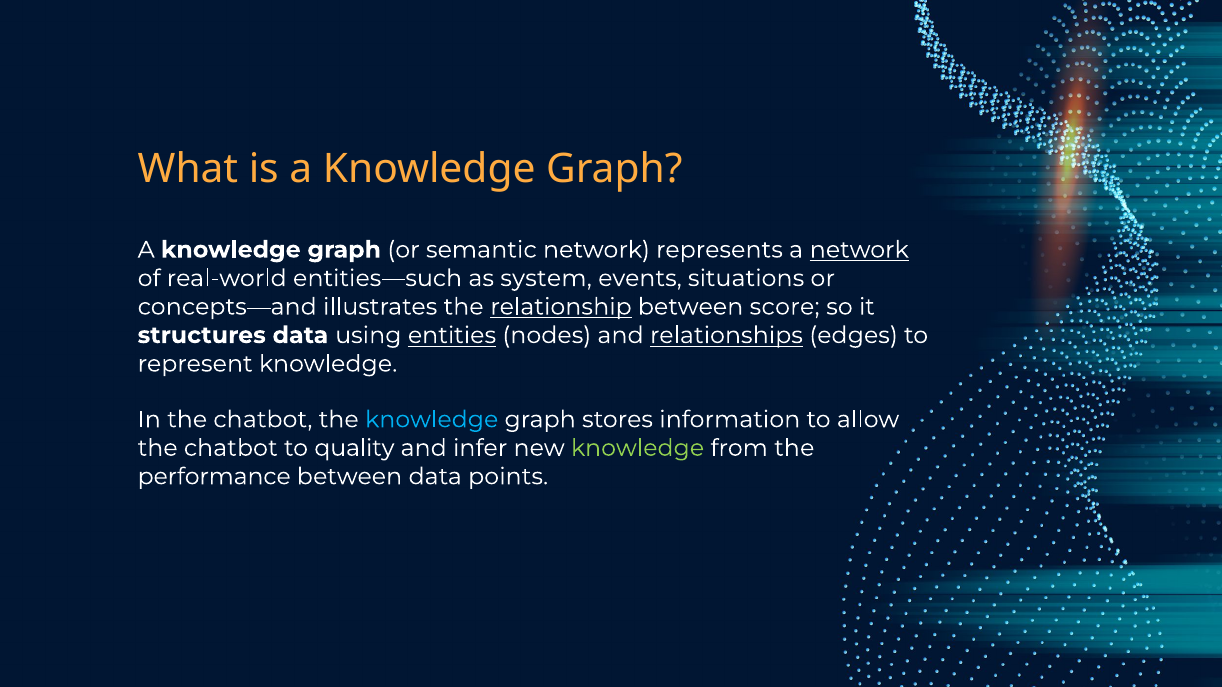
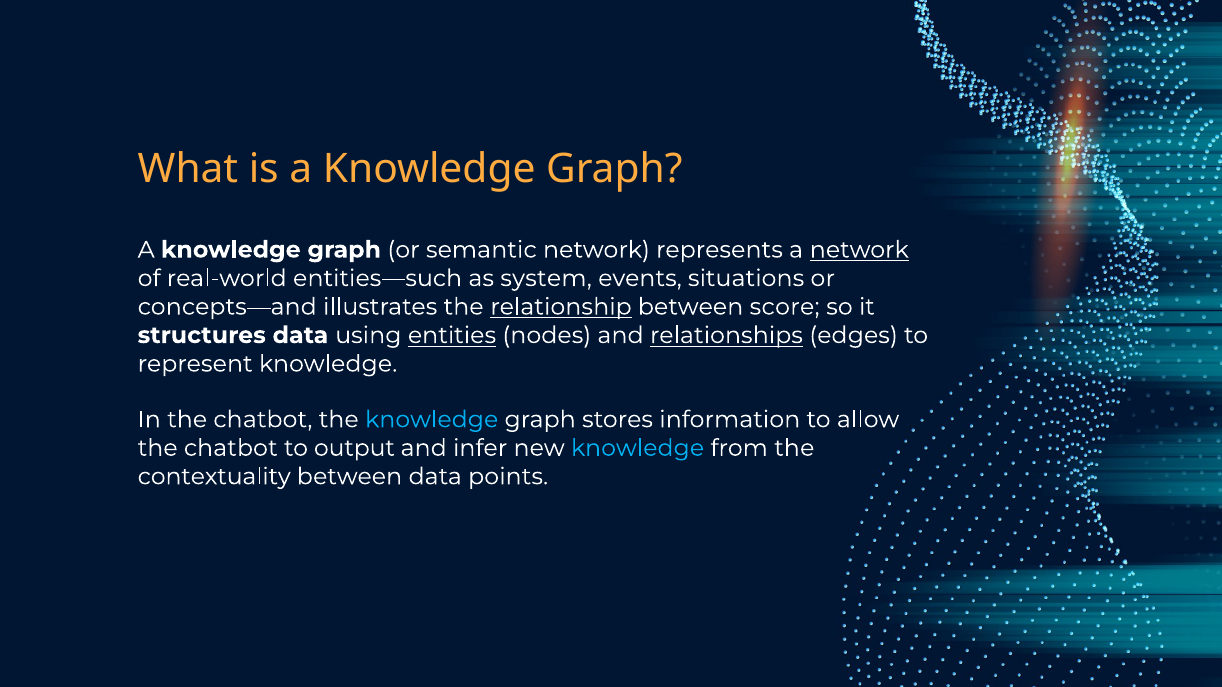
quality: quality -> output
knowledge at (638, 448) colour: light green -> light blue
performance: performance -> contextuality
